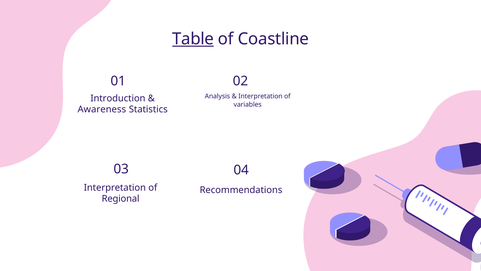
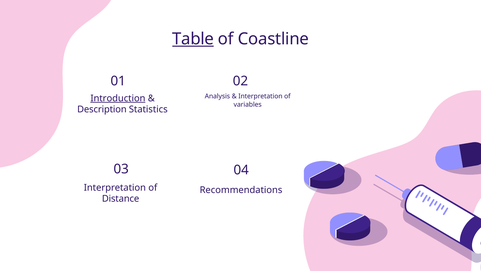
Introduction underline: none -> present
Awareness: Awareness -> Description
Regional: Regional -> Distance
